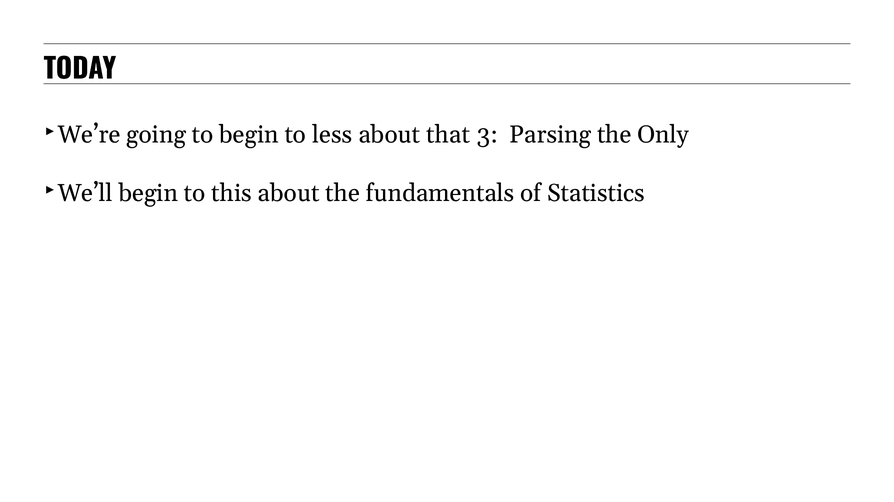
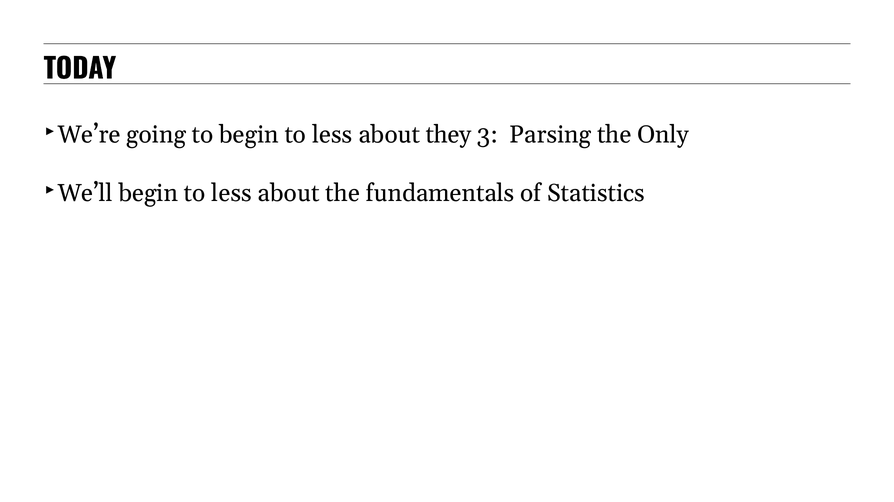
that: that -> they
We’ll begin to this: this -> less
